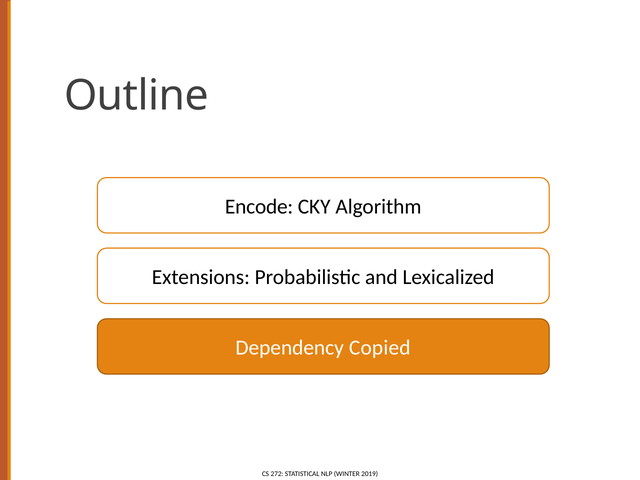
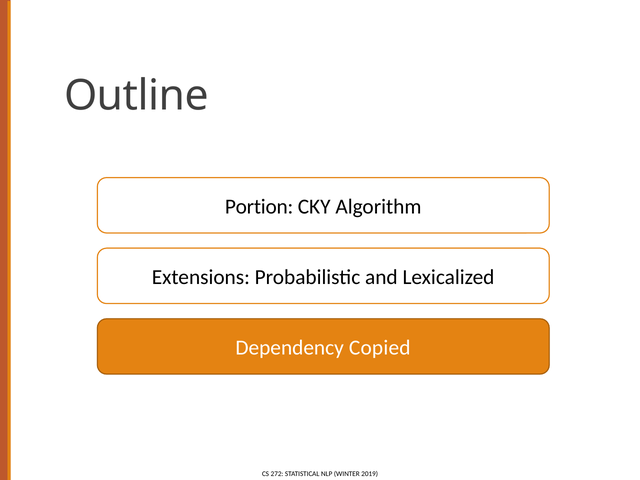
Encode: Encode -> Portion
